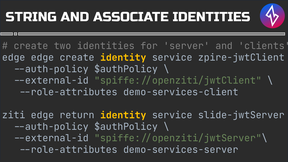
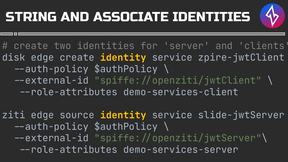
edge at (14, 58): edge -> disk
return: return -> source
